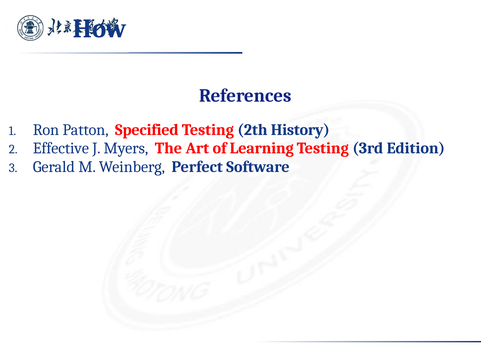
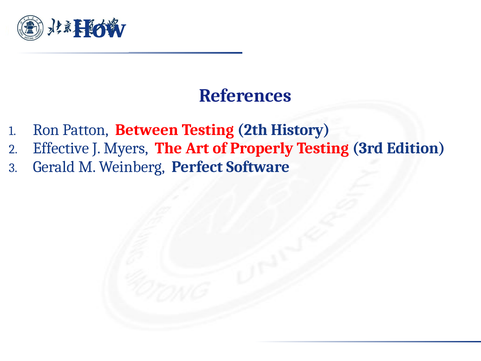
Specified: Specified -> Between
Learning: Learning -> Properly
